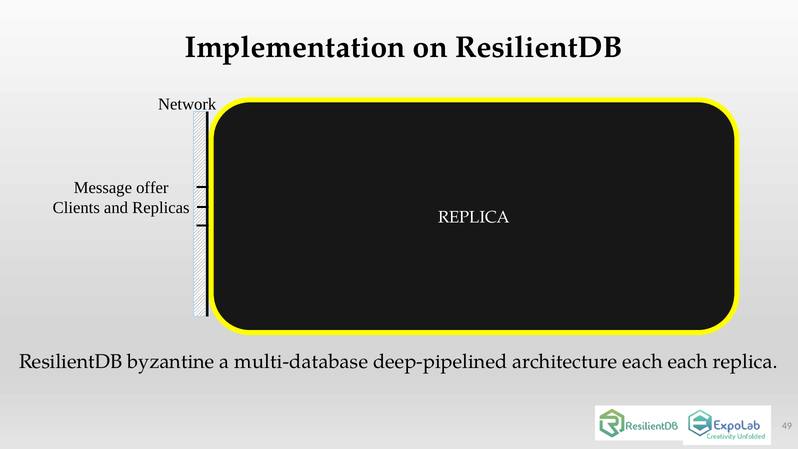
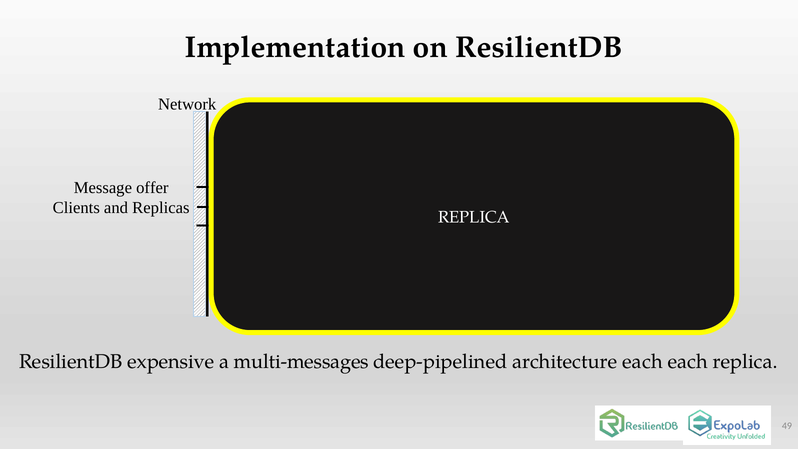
byzantine: byzantine -> expensive
multi-database: multi-database -> multi-messages
